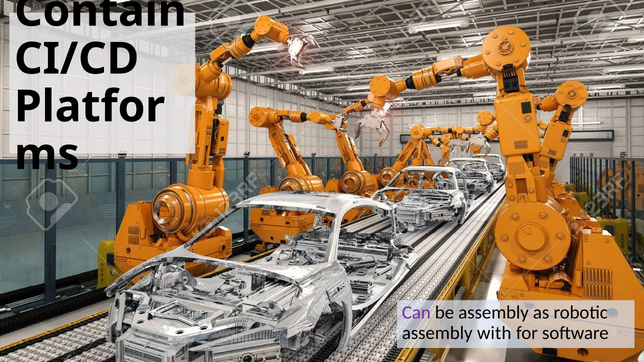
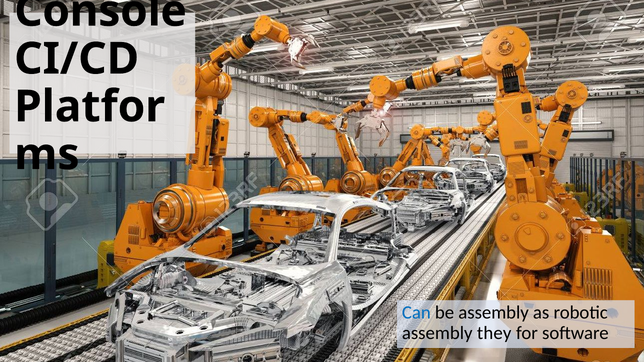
Contain: Contain -> Console
Can colour: purple -> blue
with: with -> they
